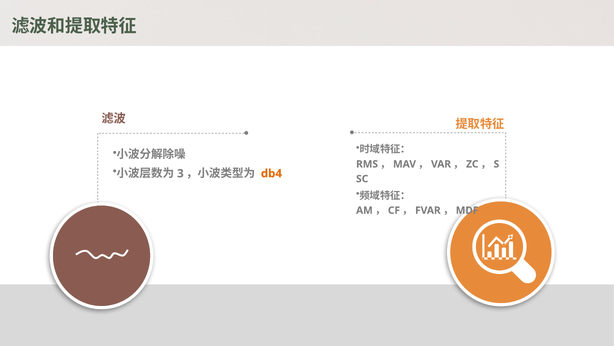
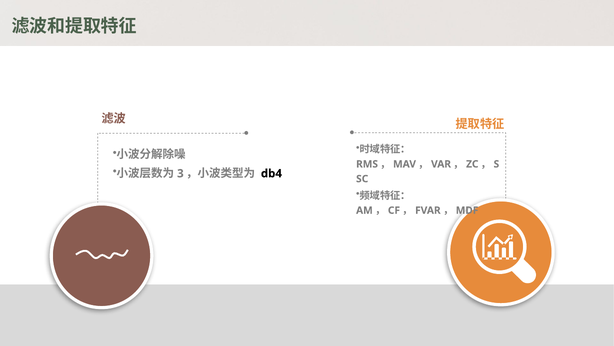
db4 colour: orange -> black
